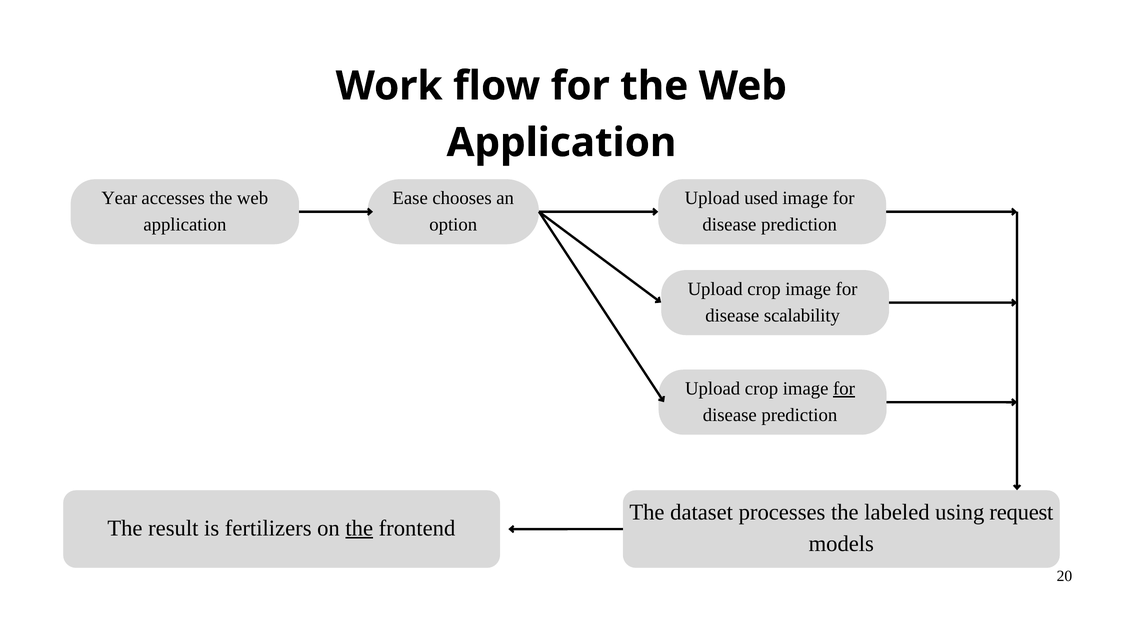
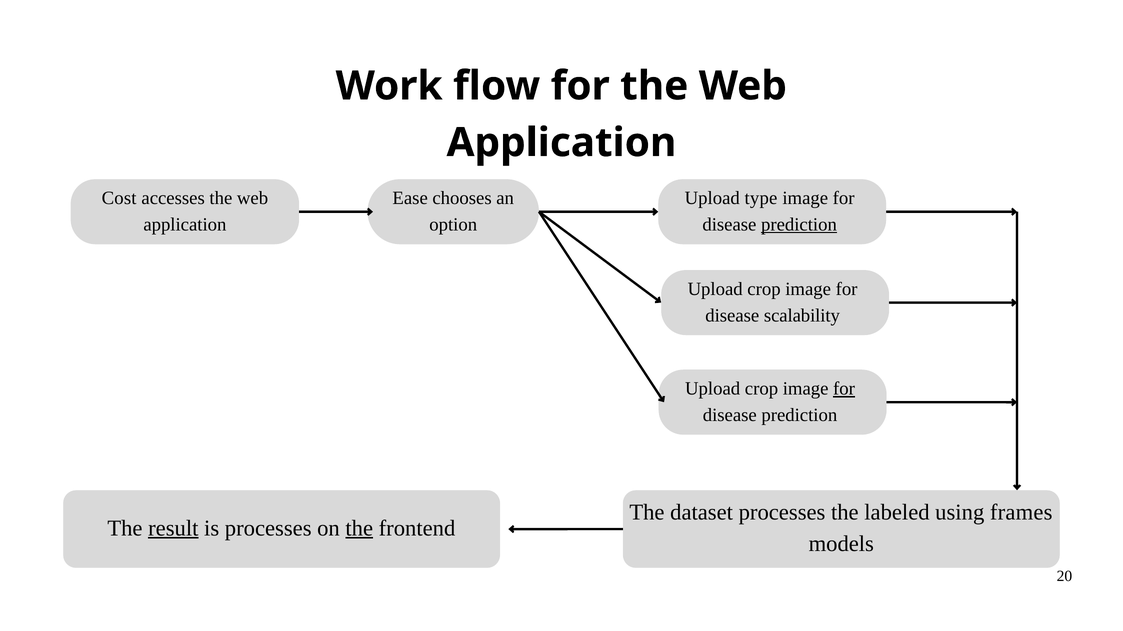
Year: Year -> Cost
used: used -> type
prediction at (799, 225) underline: none -> present
request: request -> frames
result underline: none -> present
is fertilizers: fertilizers -> processes
